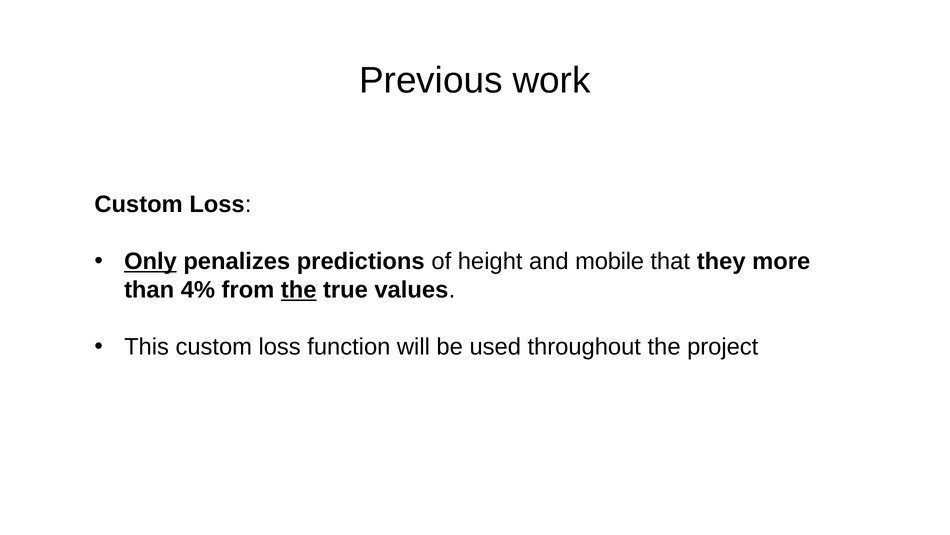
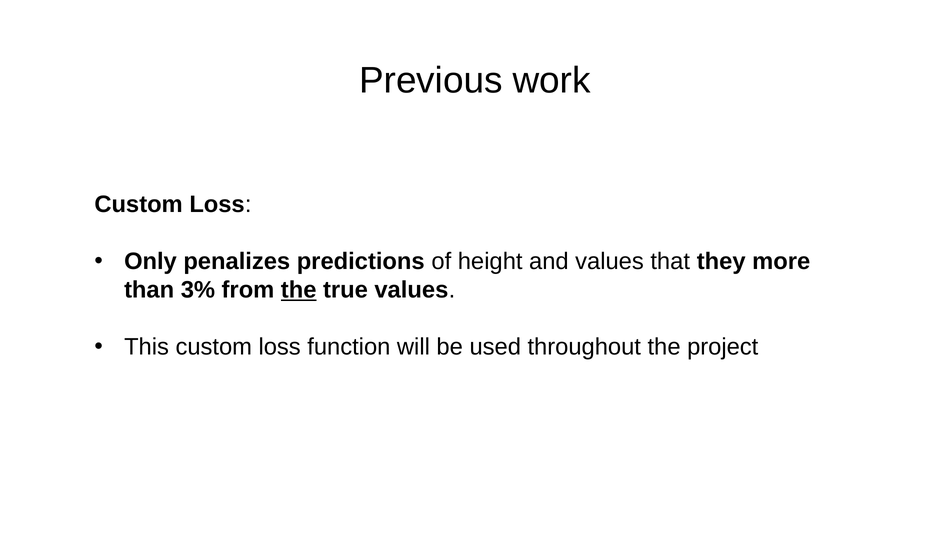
Only underline: present -> none
and mobile: mobile -> values
4%: 4% -> 3%
